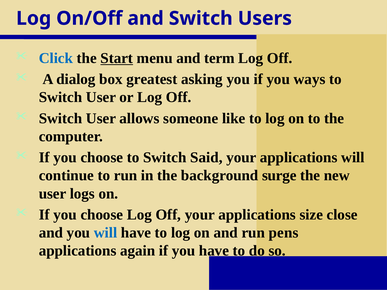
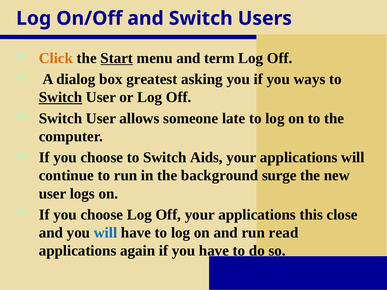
Click colour: blue -> orange
Switch at (60, 97) underline: none -> present
like: like -> late
Said: Said -> Aids
size: size -> this
pens: pens -> read
